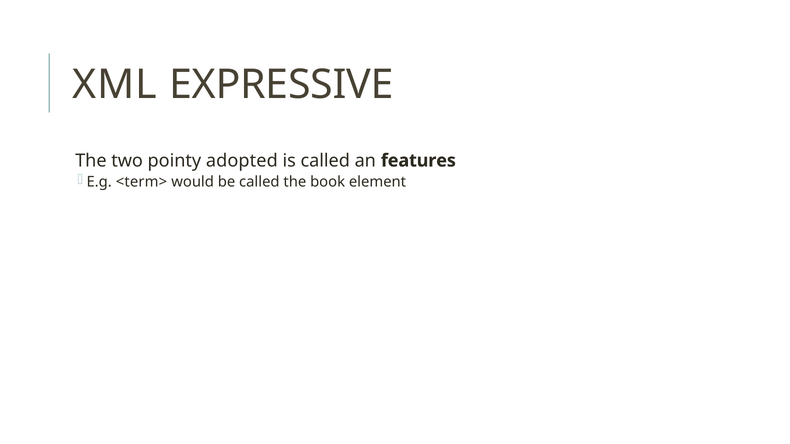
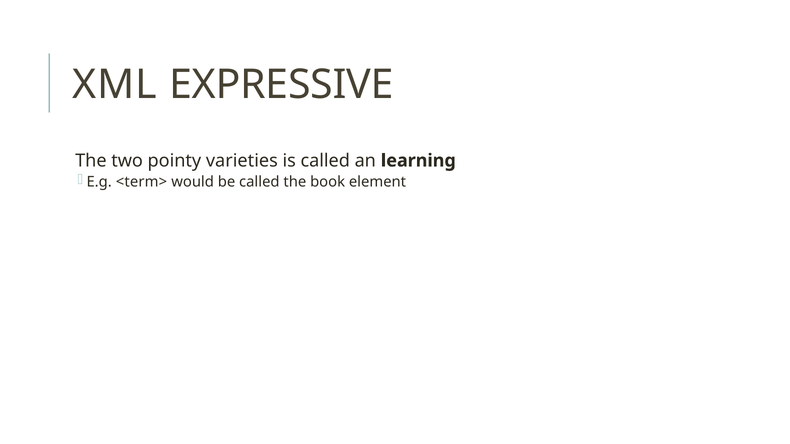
adopted: adopted -> varieties
features: features -> learning
